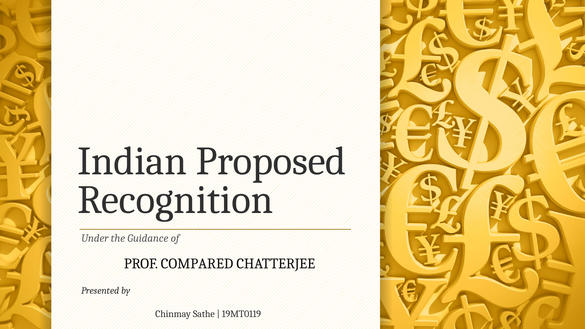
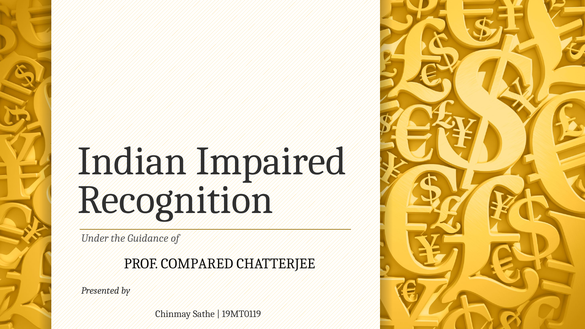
Proposed: Proposed -> Impaired
